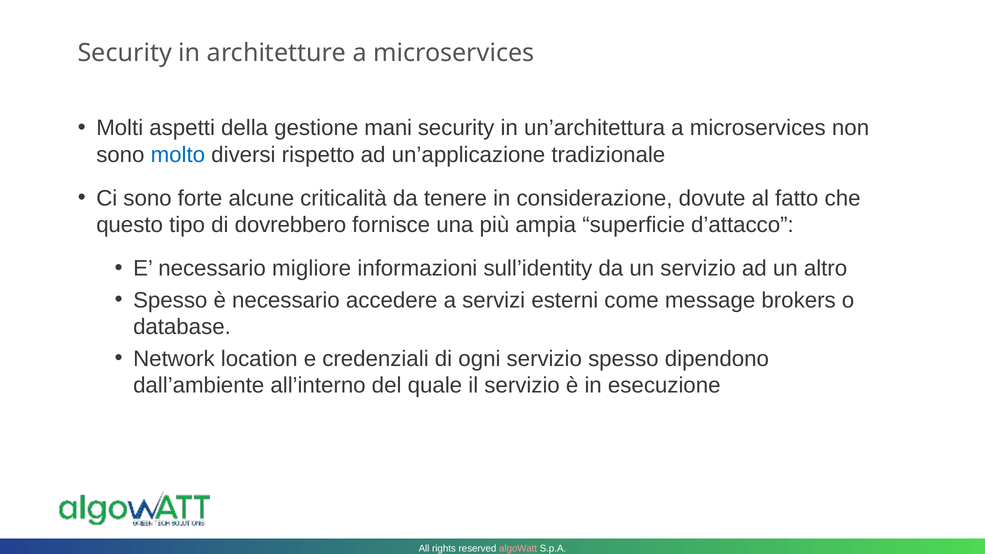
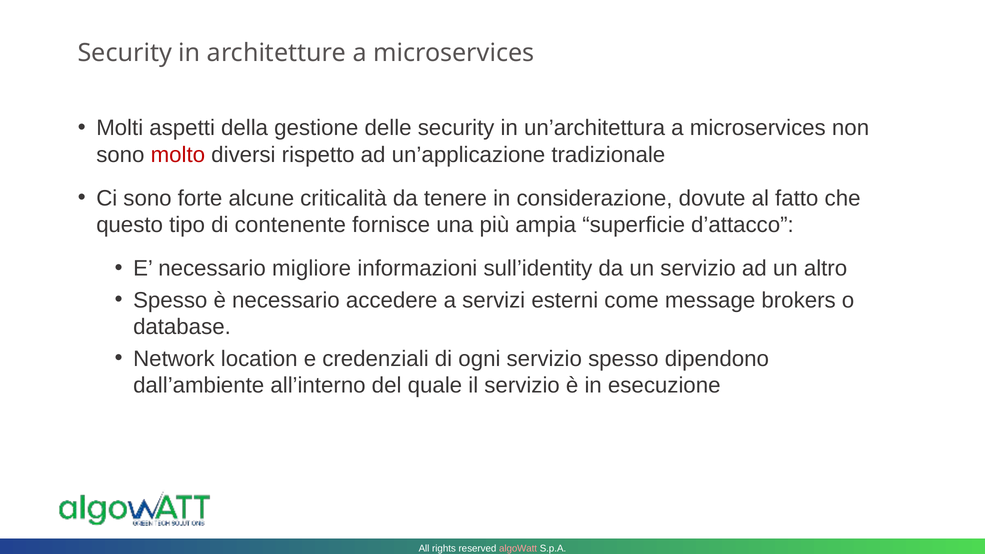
mani: mani -> delle
molto colour: blue -> red
dovrebbero: dovrebbero -> contenente
